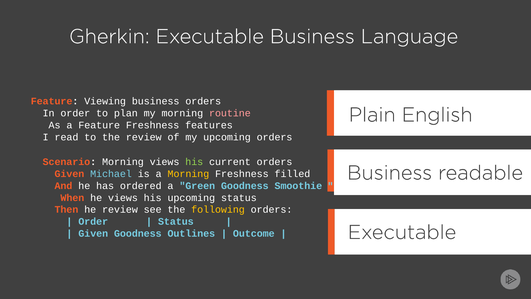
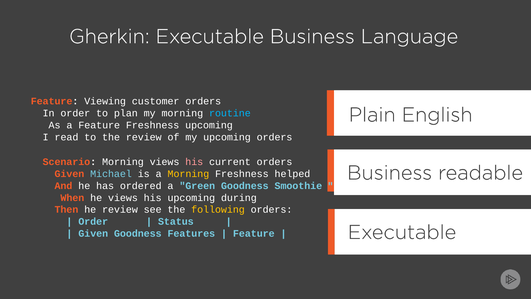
business: business -> customer
routine colour: pink -> light blue
Freshness features: features -> upcoming
his at (194, 162) colour: light green -> pink
filled: filled -> helped
upcoming status: status -> during
Outlines: Outlines -> Features
Outcome at (254, 233): Outcome -> Feature
